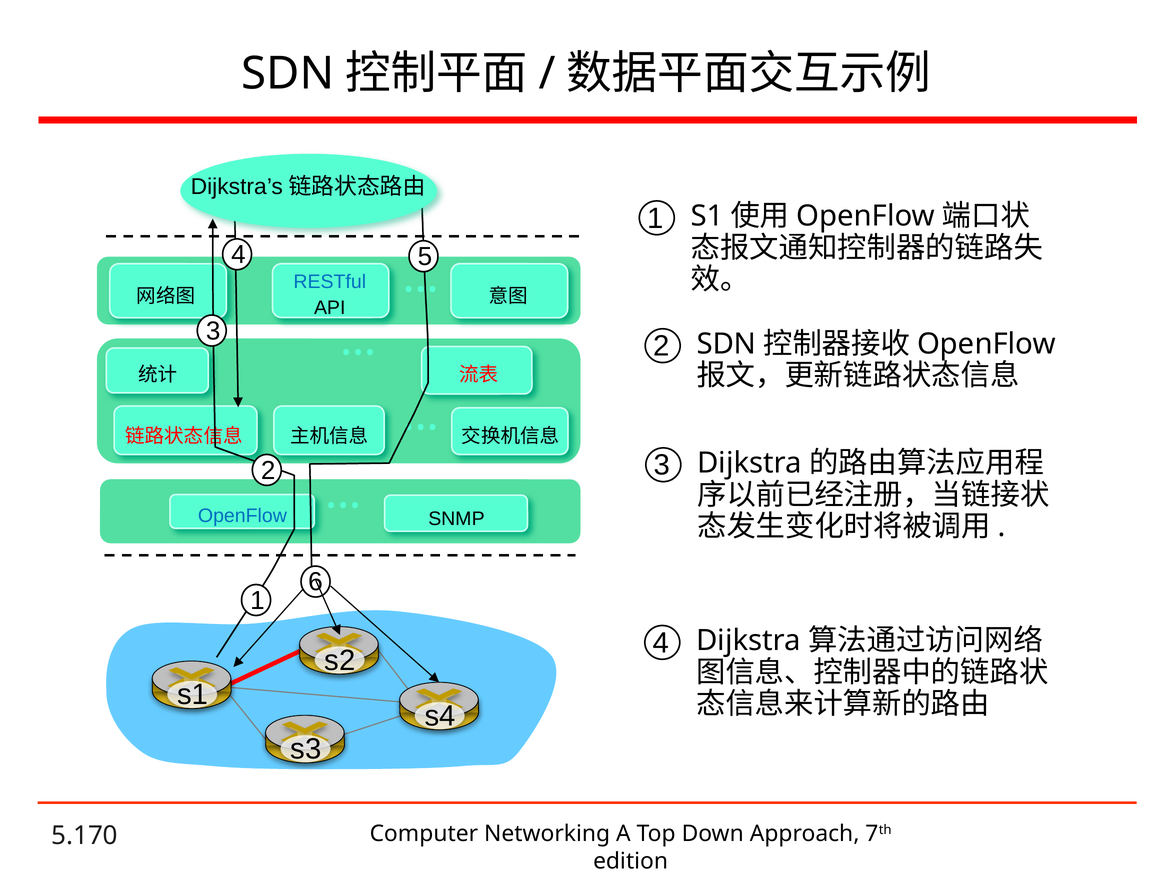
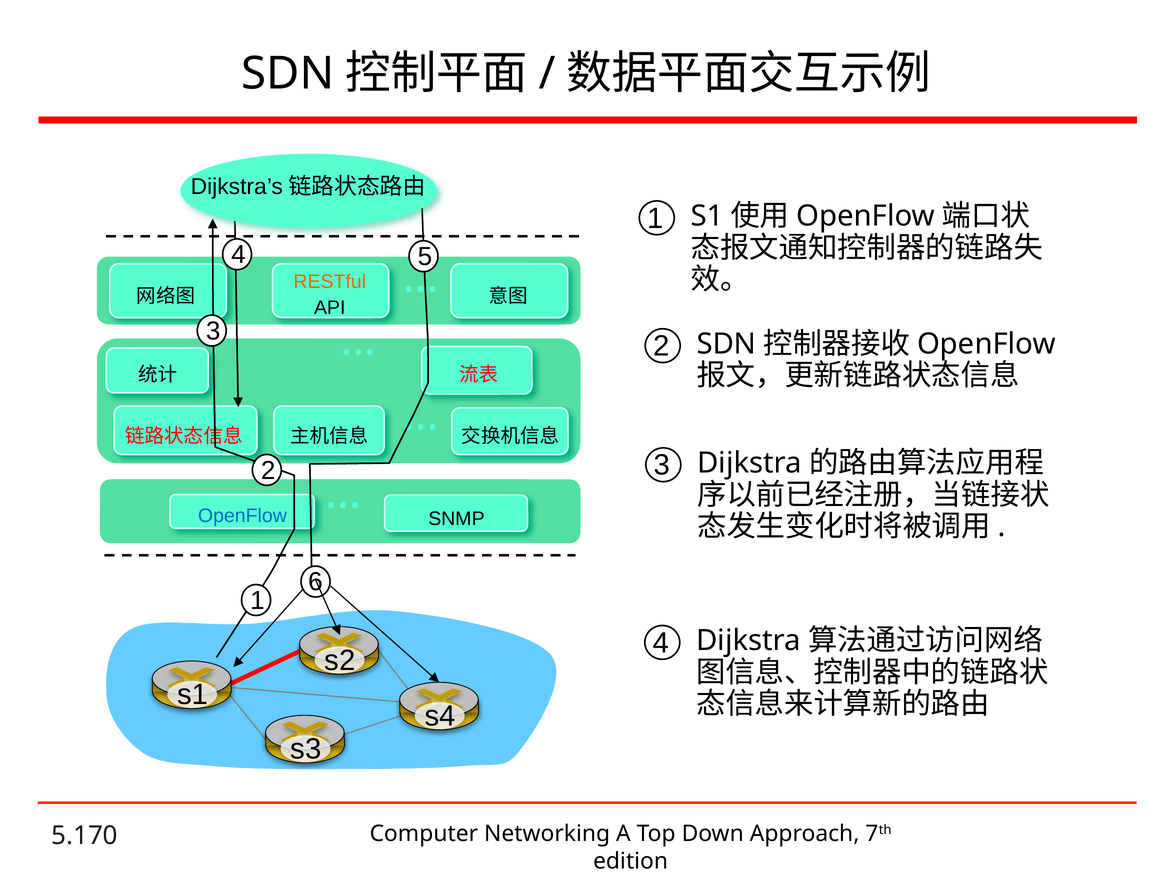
RESTful colour: blue -> orange
